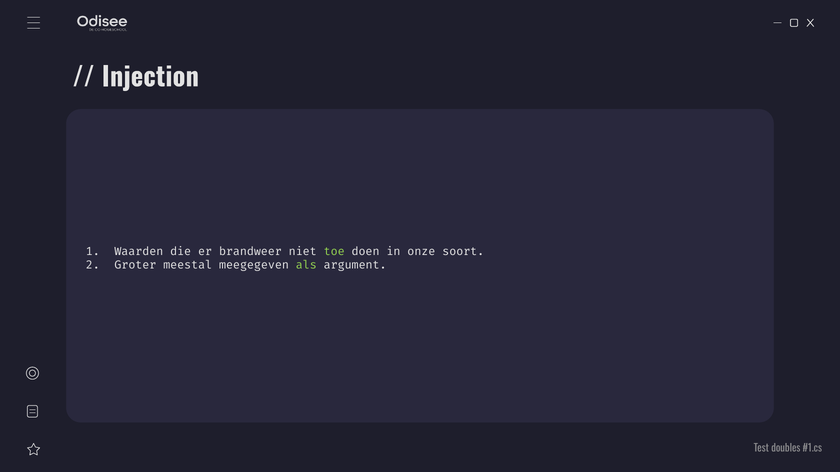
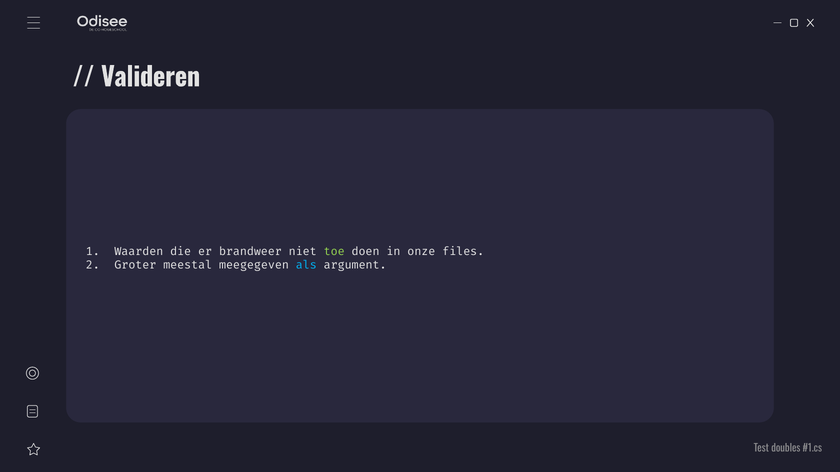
Injection: Injection -> Valideren
soort: soort -> files
als colour: light green -> light blue
